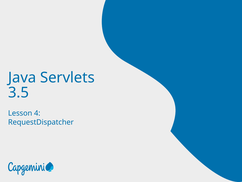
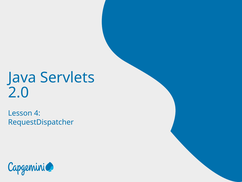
3.5: 3.5 -> 2.0
